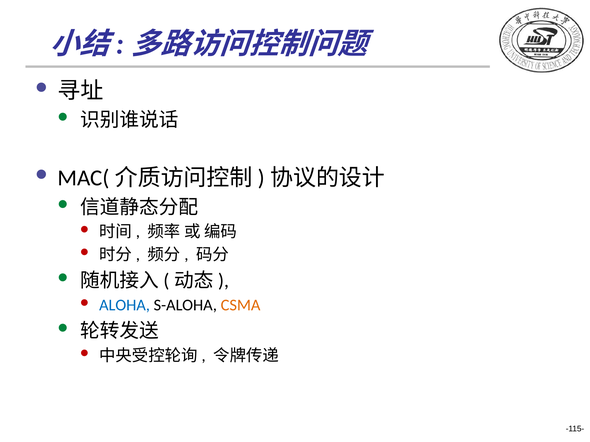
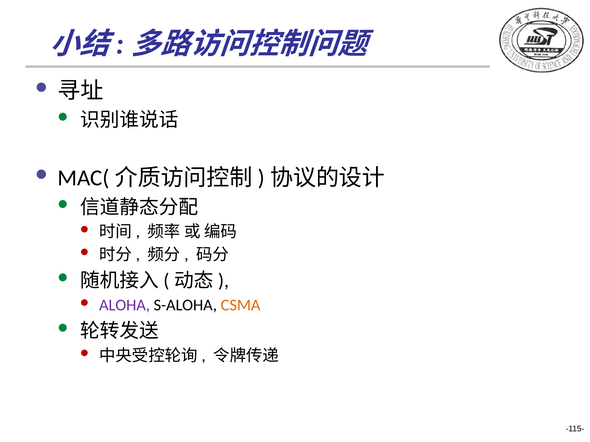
ALOHA colour: blue -> purple
